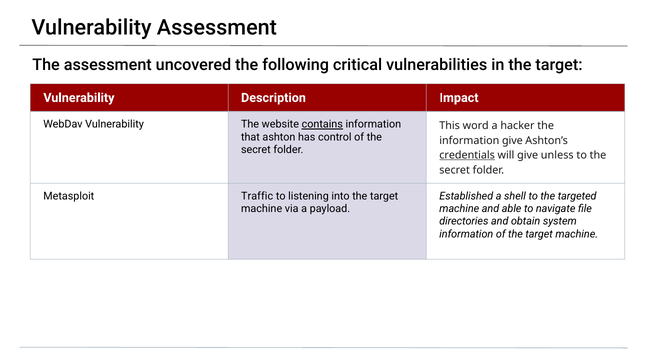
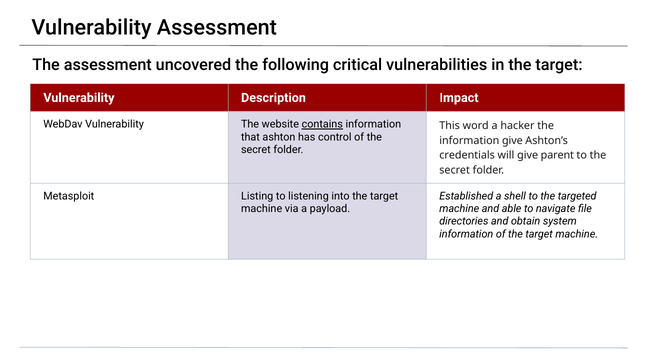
credentials underline: present -> none
unless: unless -> parent
Traffic: Traffic -> Listing
